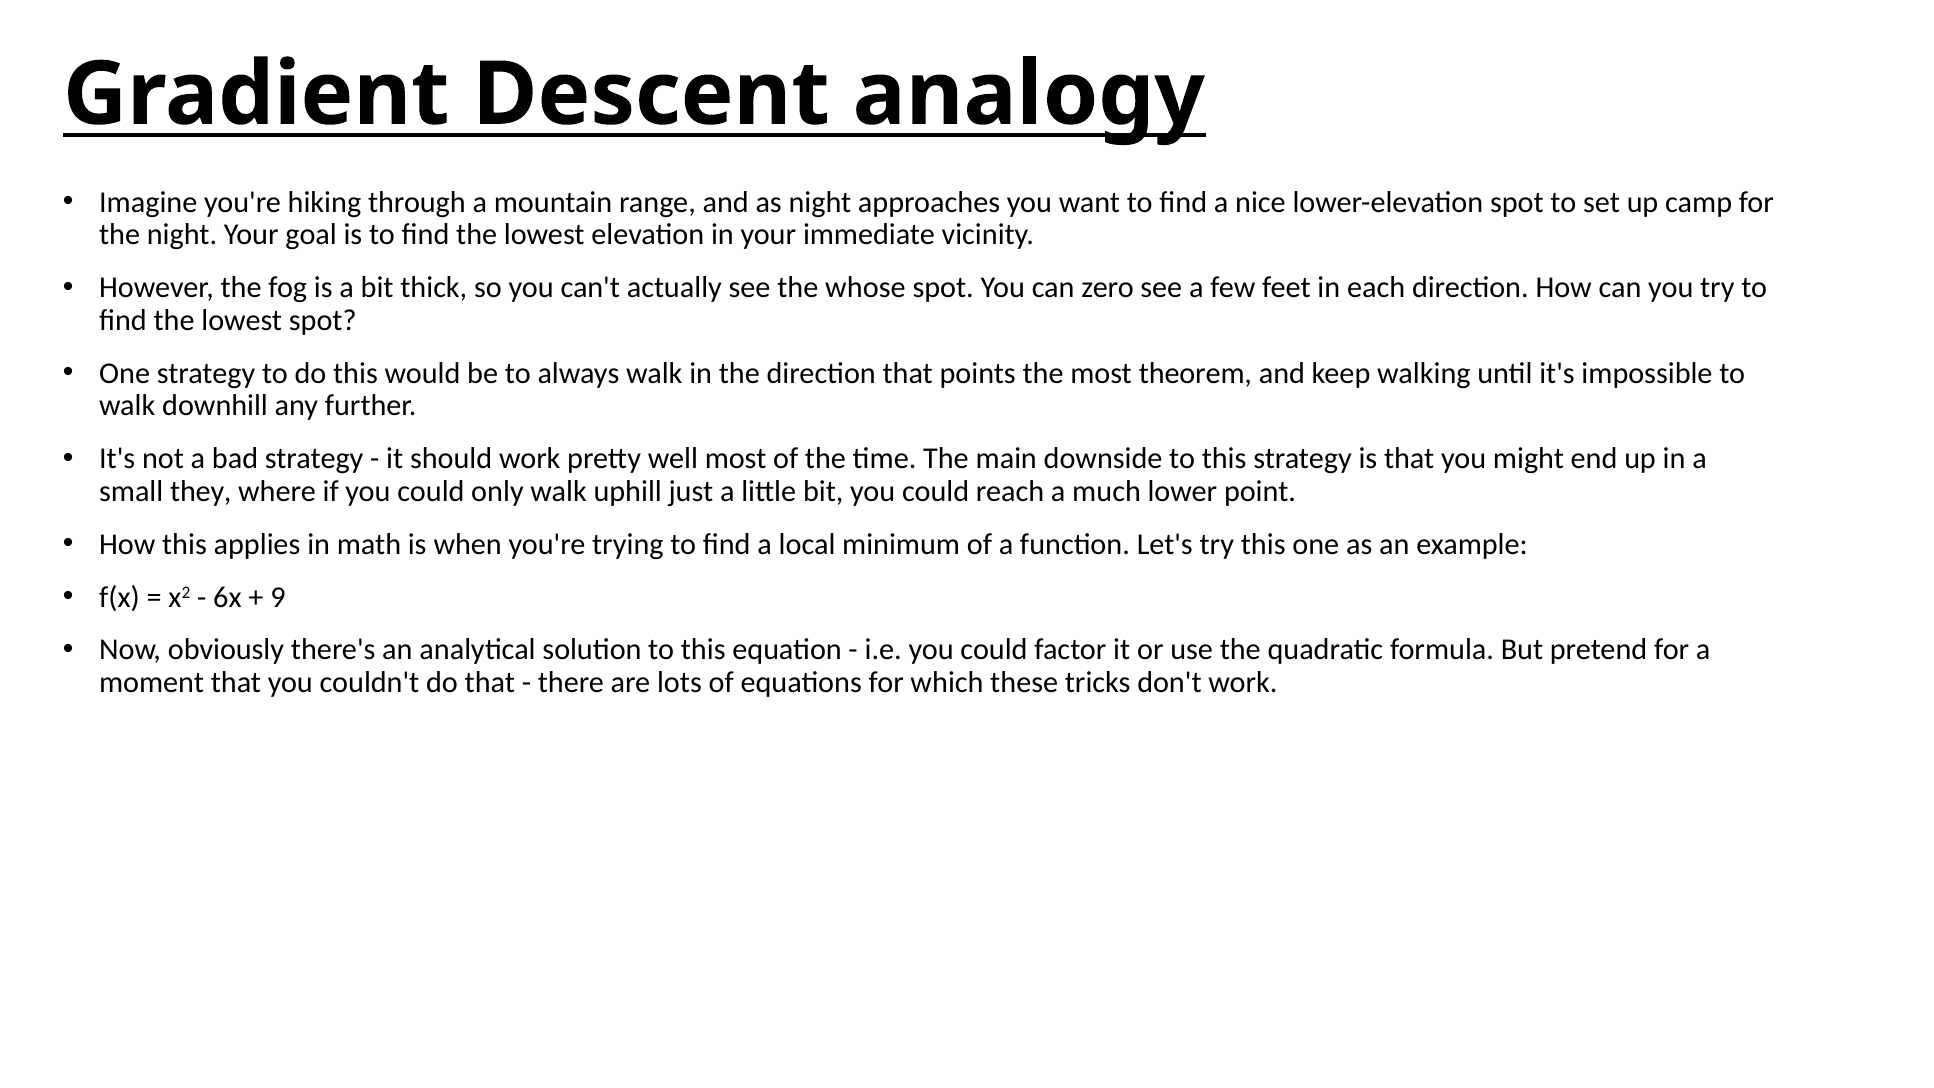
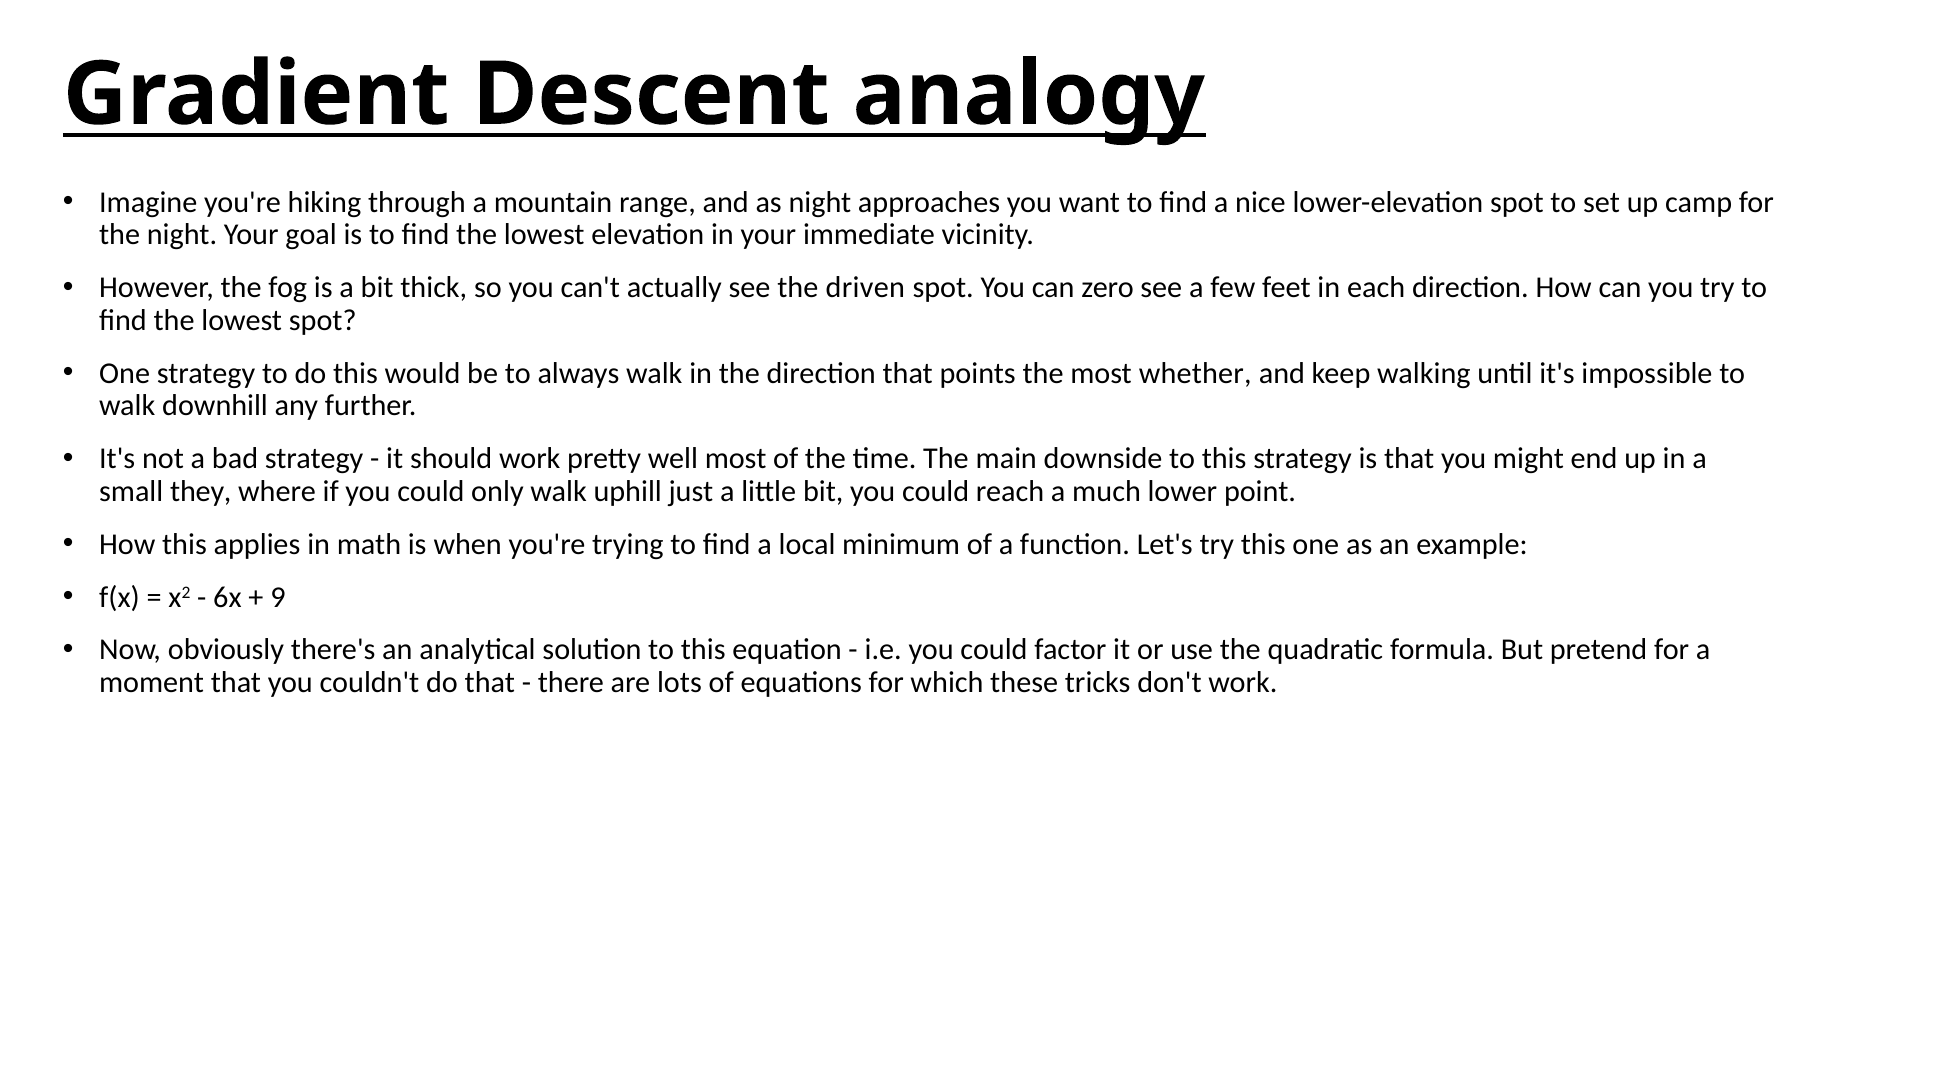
whose: whose -> driven
theorem: theorem -> whether
